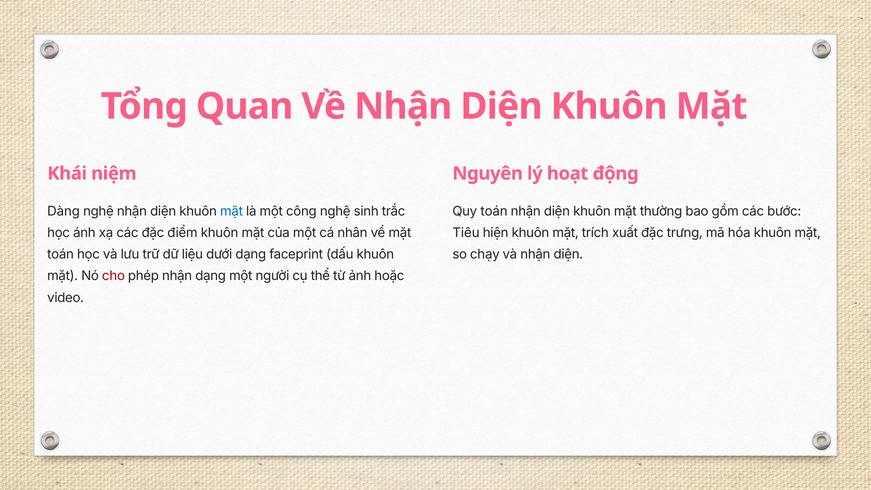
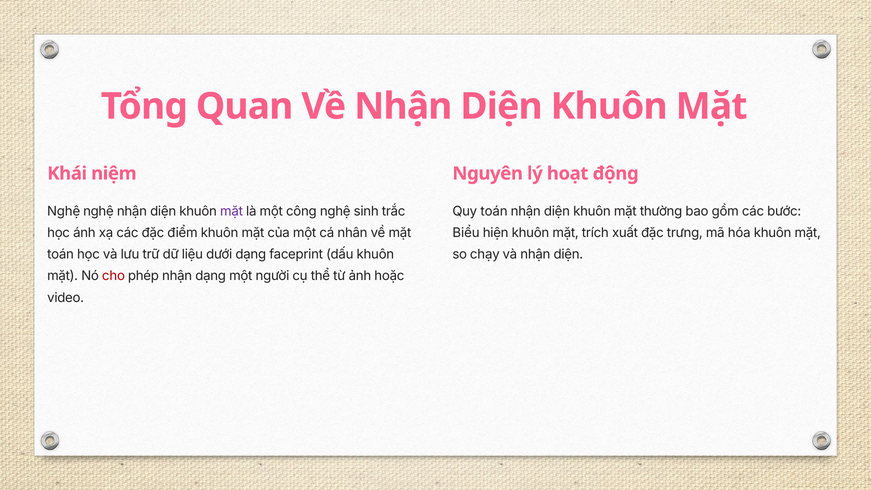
Dàng at (64, 211): Dàng -> Nghệ
mặt at (232, 211) colour: blue -> purple
Tiêu: Tiêu -> Biểu
